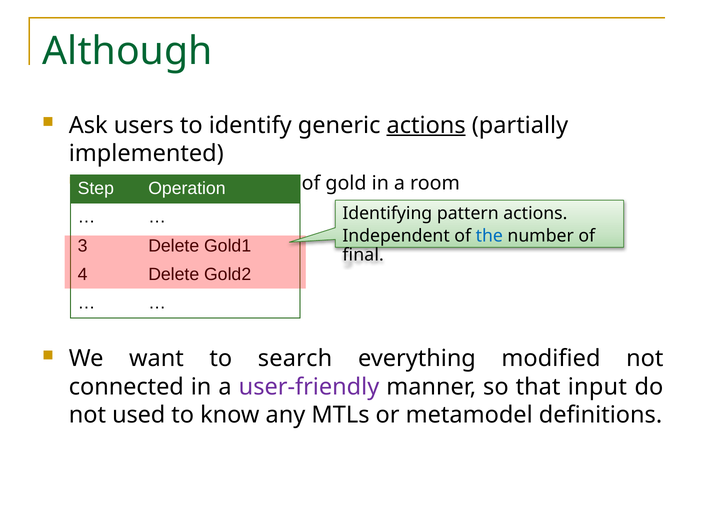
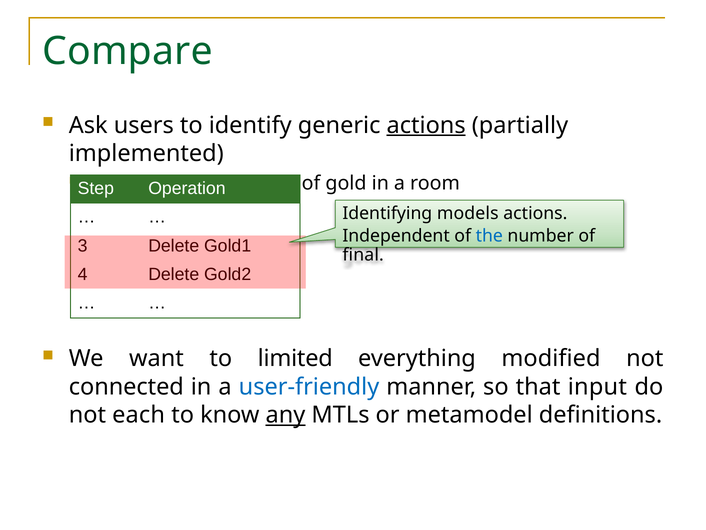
Although: Although -> Compare
pattern: pattern -> models
search: search -> limited
user-friendly colour: purple -> blue
used: used -> each
any underline: none -> present
